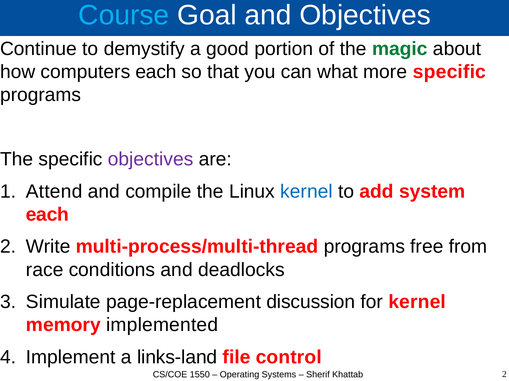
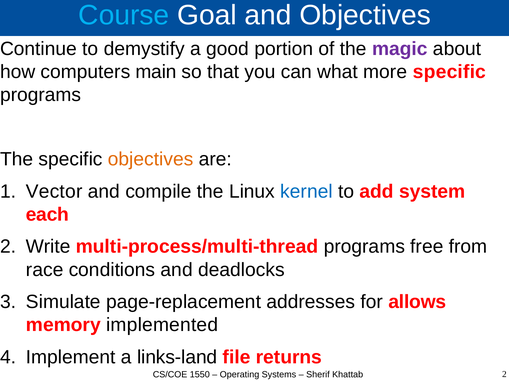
magic colour: green -> purple
computers each: each -> main
objectives at (151, 160) colour: purple -> orange
Attend: Attend -> Vector
discussion: discussion -> addresses
for kernel: kernel -> allows
control: control -> returns
